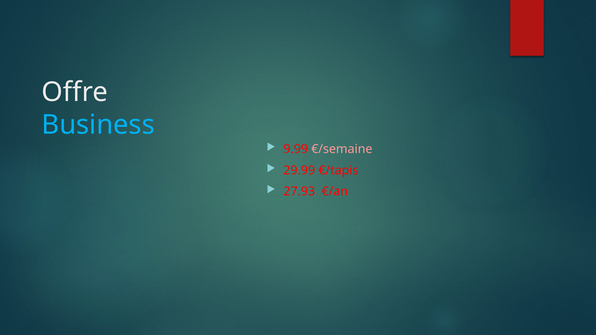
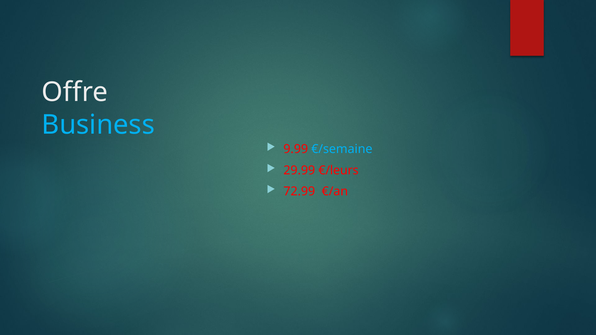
€/semaine colour: pink -> light blue
€/tapis: €/tapis -> €/leurs
27.93: 27.93 -> 72.99
